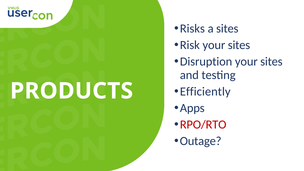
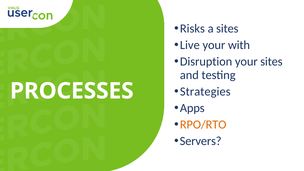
Risk: Risk -> Live
sites at (239, 45): sites -> with
Efficiently: Efficiently -> Strategies
PRODUCTS: PRODUCTS -> PROCESSES
RPO/RTO colour: red -> orange
Outage: Outage -> Servers
